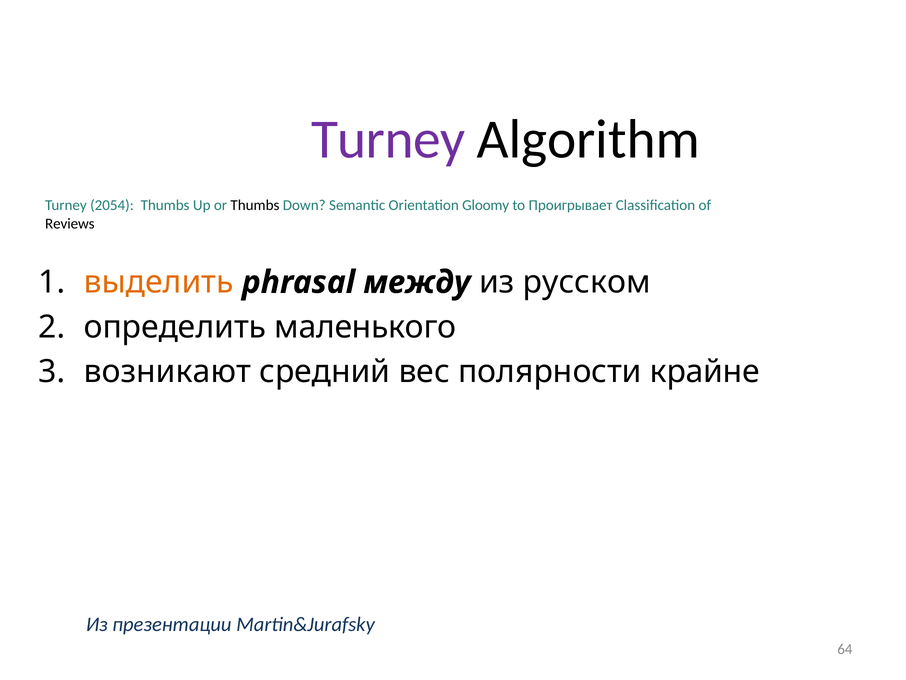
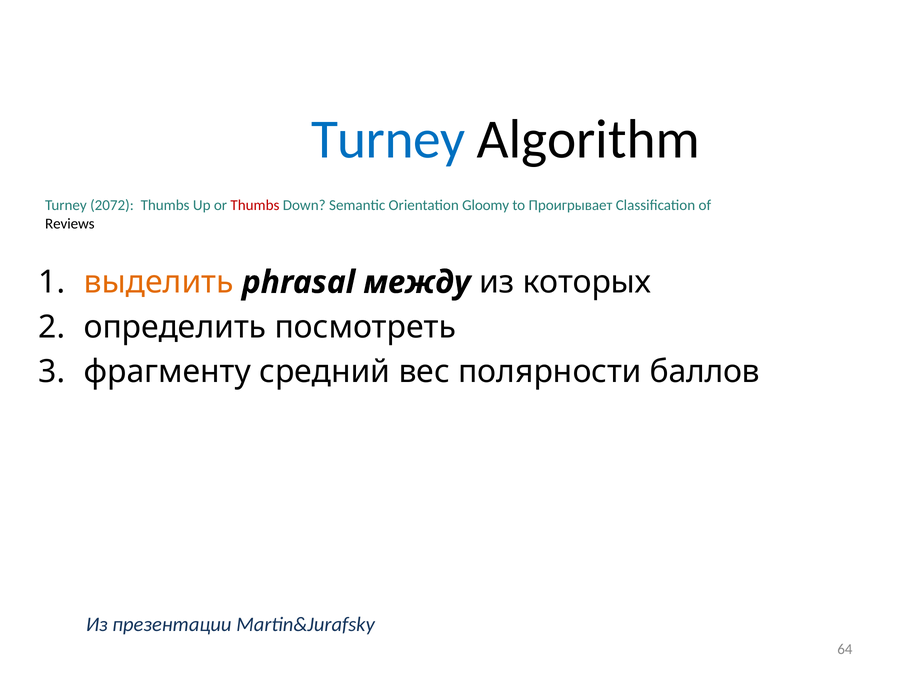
Turney at (388, 139) colour: purple -> blue
2054: 2054 -> 2072
Thumbs at (255, 205) colour: black -> red
русском: русском -> которых
маленького: маленького -> посмотреть
возникают: возникают -> фрагменту
крайне: крайне -> баллов
